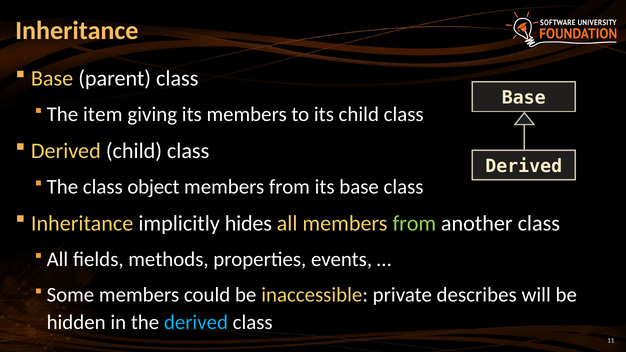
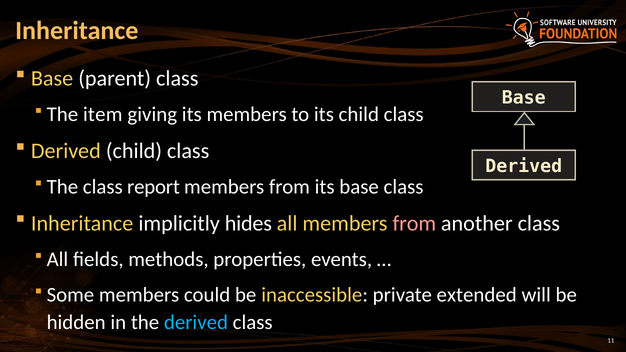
object: object -> report
from at (414, 223) colour: light green -> pink
describes: describes -> extended
